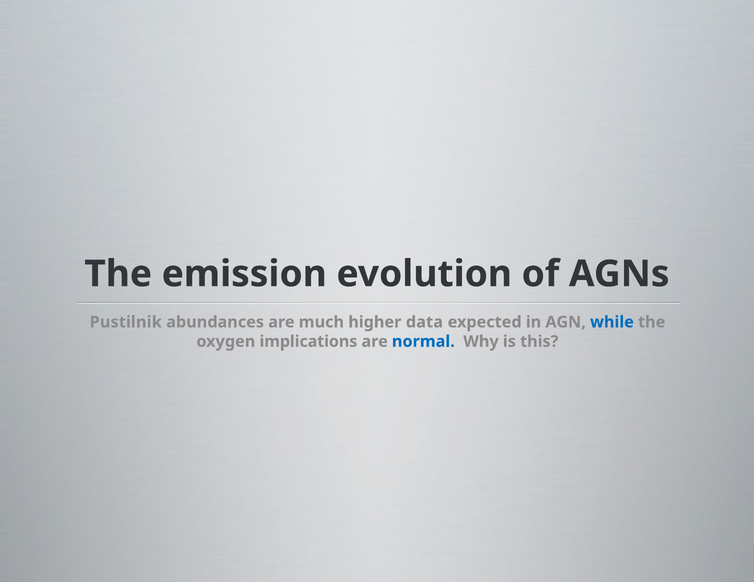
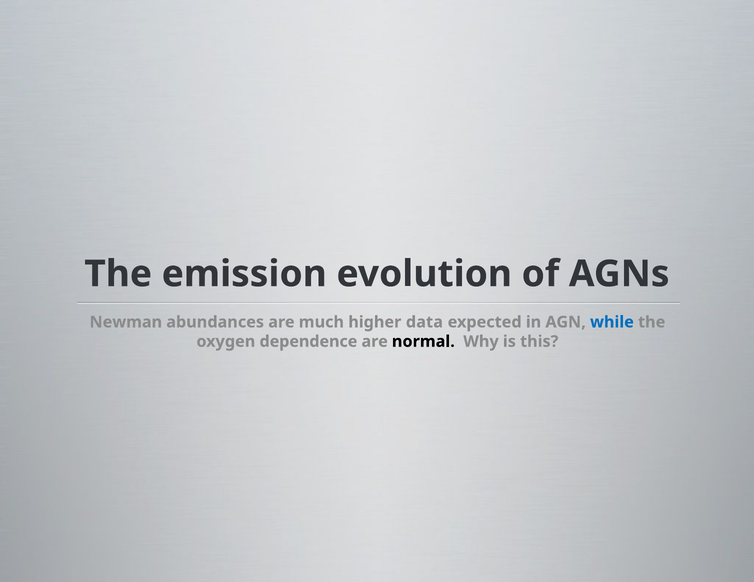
Pustilnik: Pustilnik -> Newman
implications: implications -> dependence
normal colour: blue -> black
